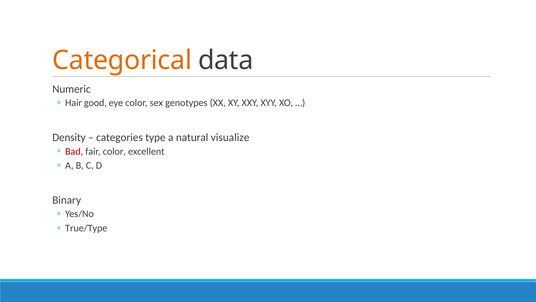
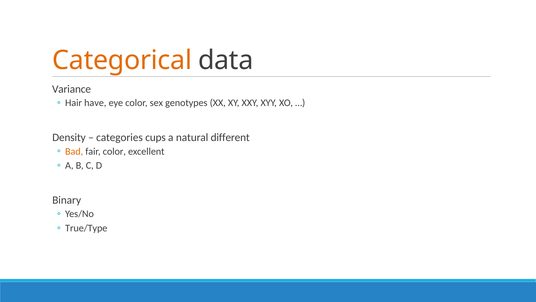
Numeric: Numeric -> Variance
good: good -> have
type: type -> cups
visualize: visualize -> different
Bad colour: red -> orange
